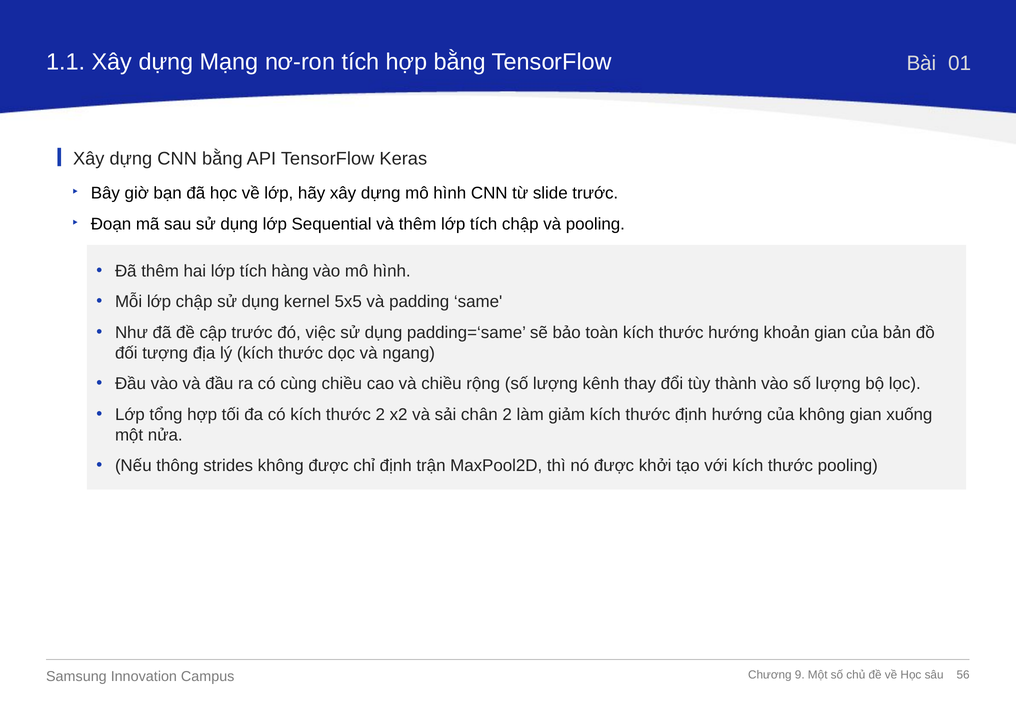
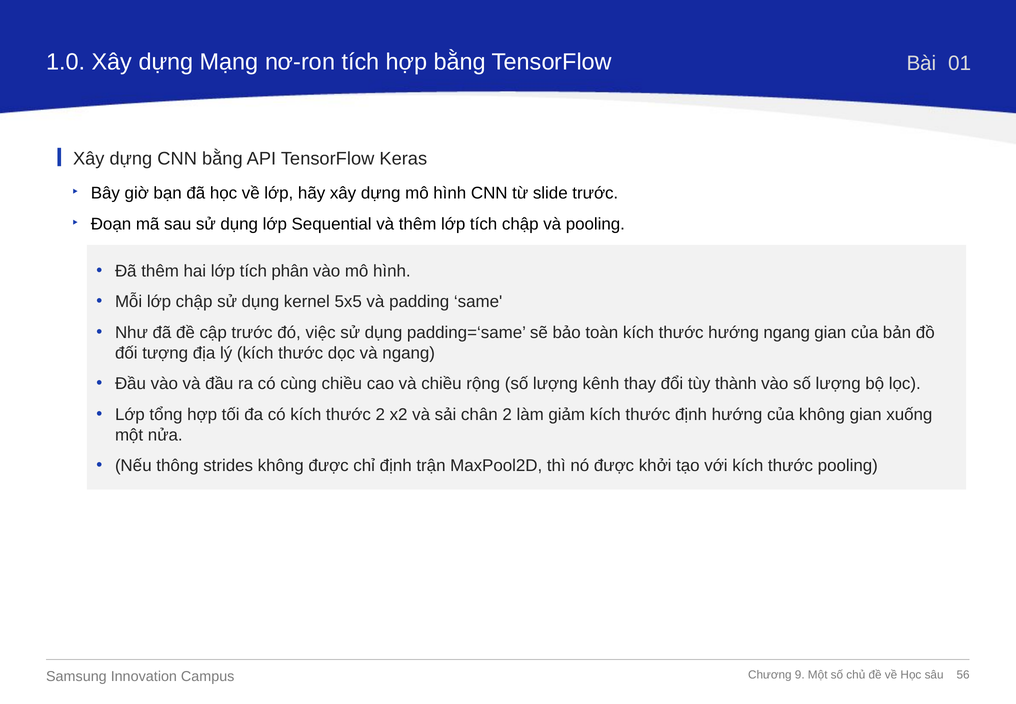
1.1: 1.1 -> 1.0
hàng: hàng -> phân
hướng khoản: khoản -> ngang
